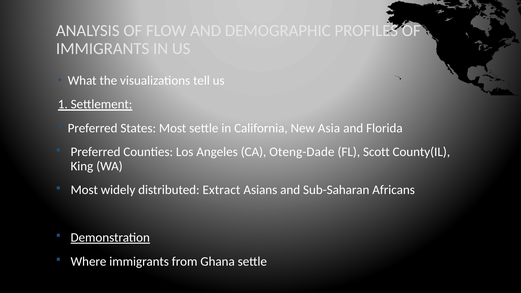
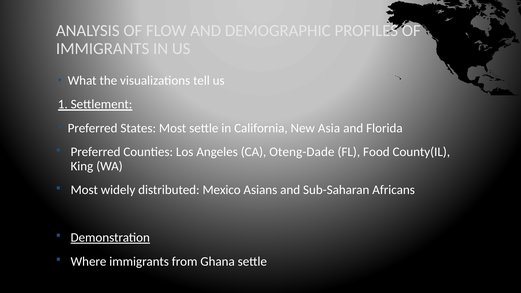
Scott: Scott -> Food
Extract: Extract -> Mexico
